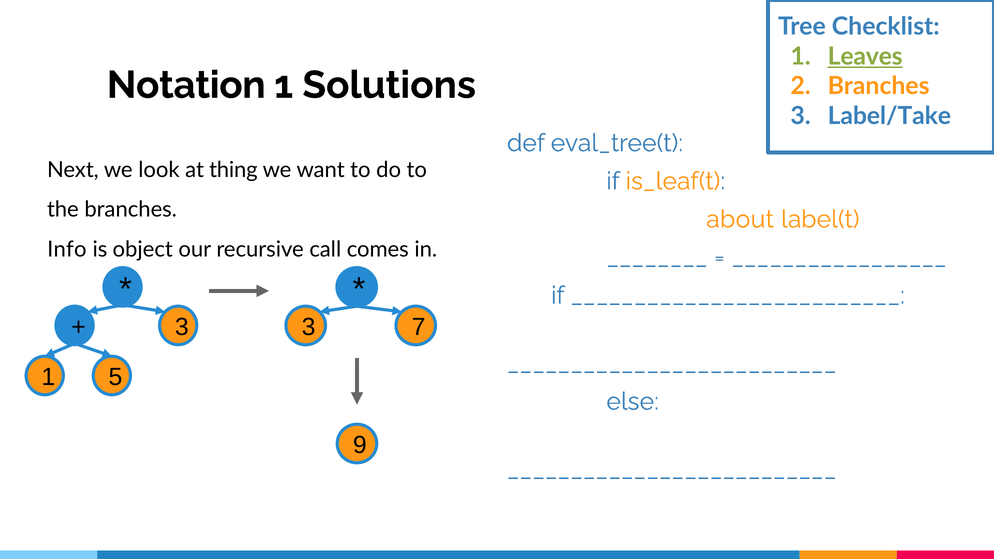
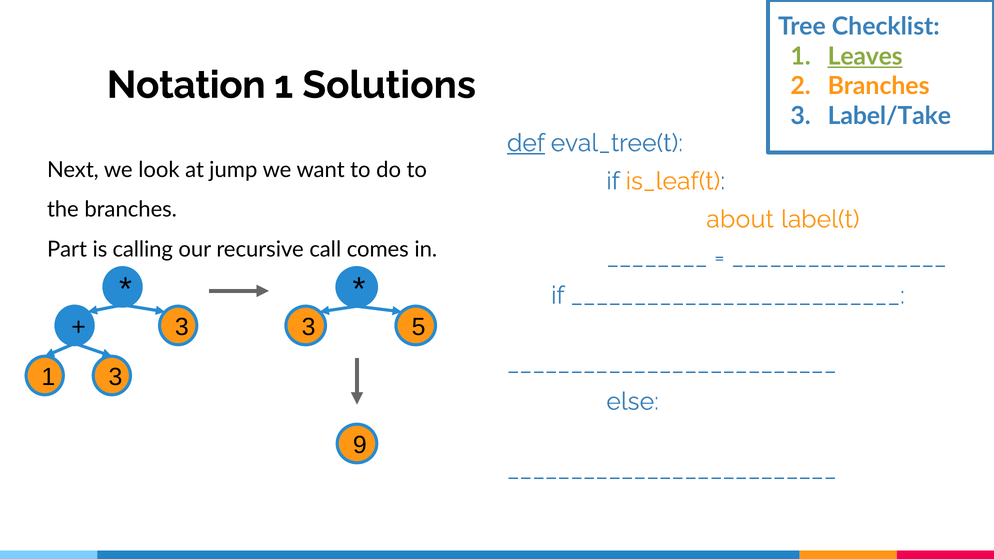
def underline: none -> present
thing: thing -> jump
Info: Info -> Part
object: object -> calling
7: 7 -> 5
1 5: 5 -> 3
